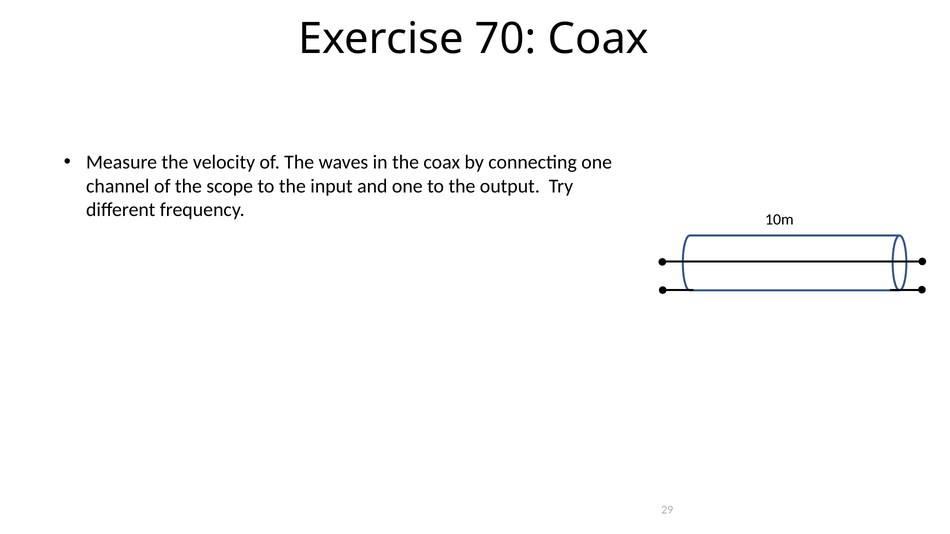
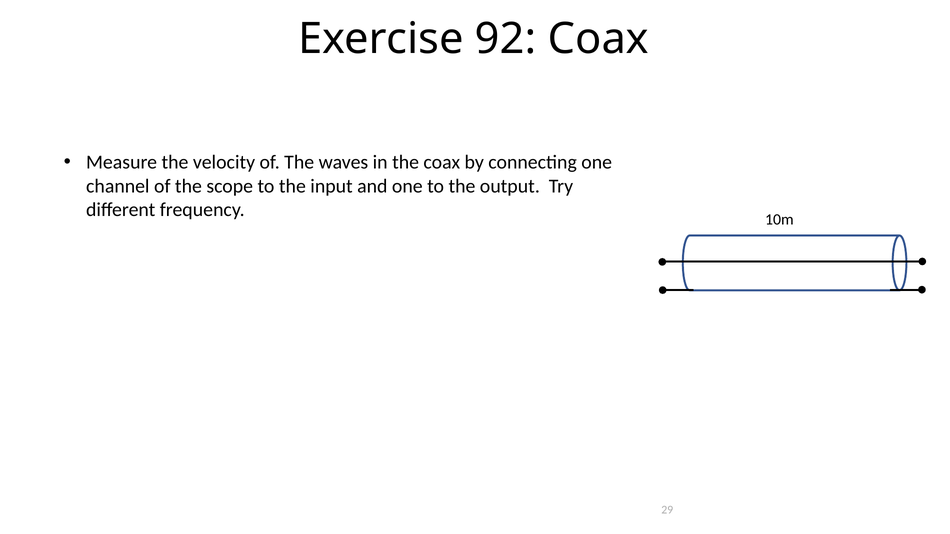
70: 70 -> 92
